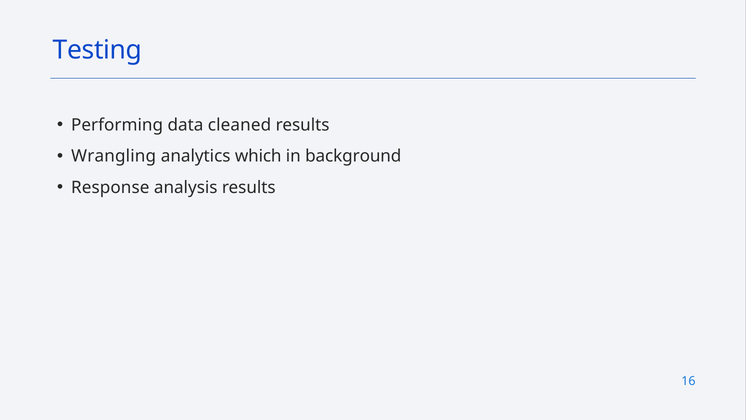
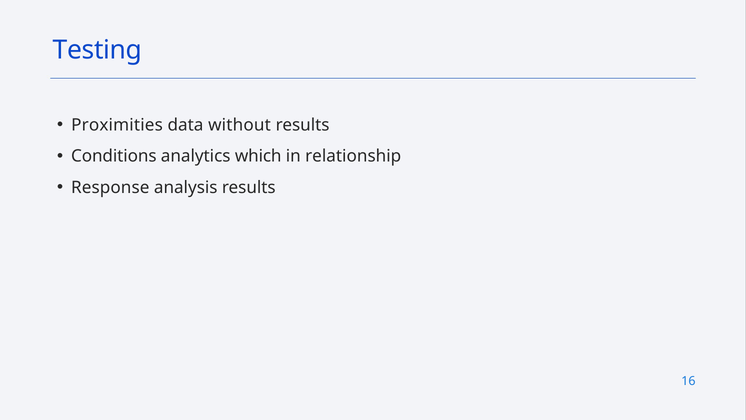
Performing: Performing -> Proximities
cleaned: cleaned -> without
Wrangling: Wrangling -> Conditions
background: background -> relationship
